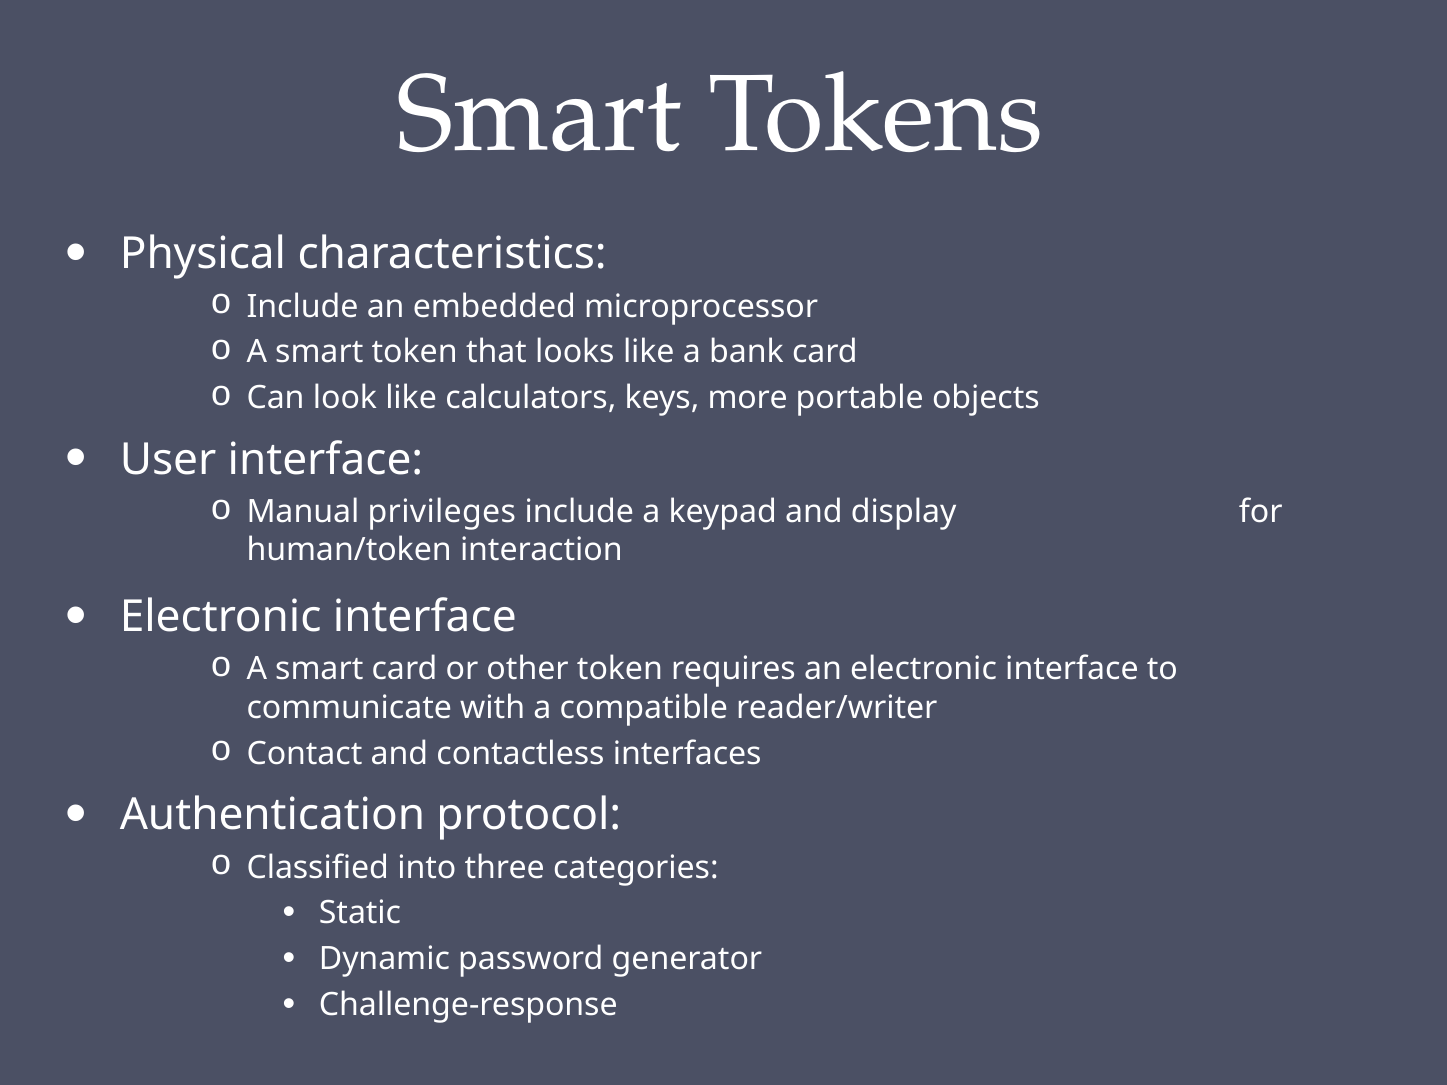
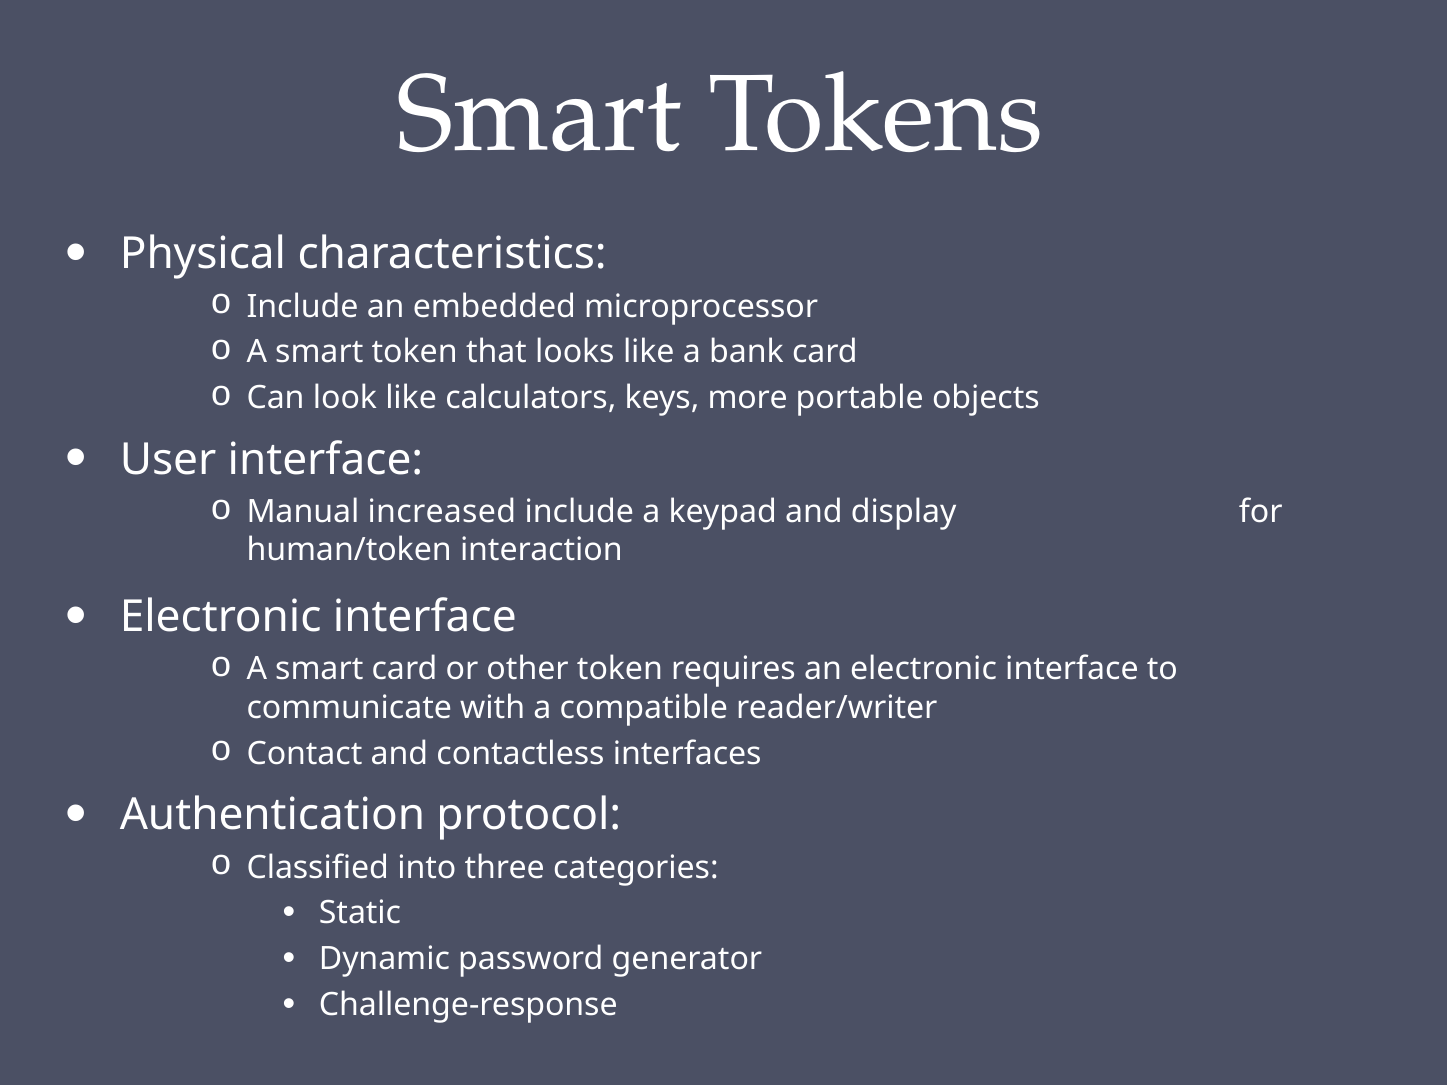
privileges: privileges -> increased
